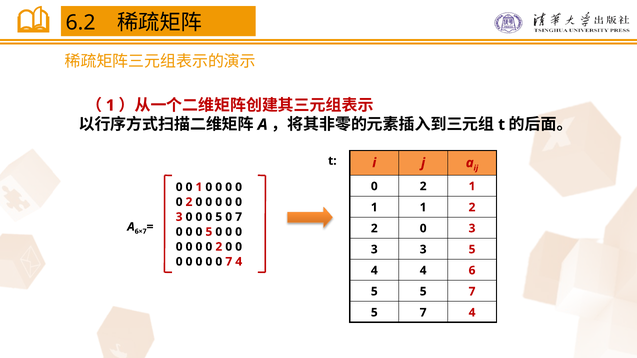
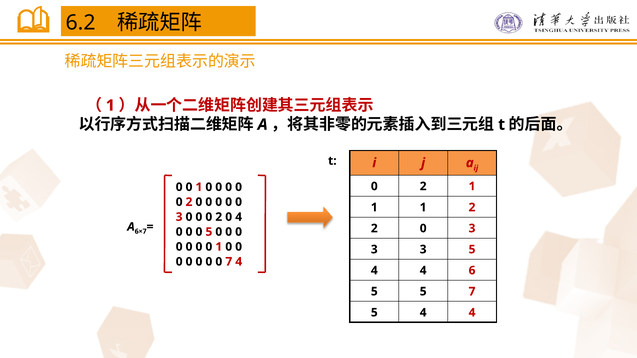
5 at (219, 217): 5 -> 2
7 at (239, 217): 7 -> 4
2 at (219, 247): 2 -> 1
7 at (423, 313): 7 -> 4
